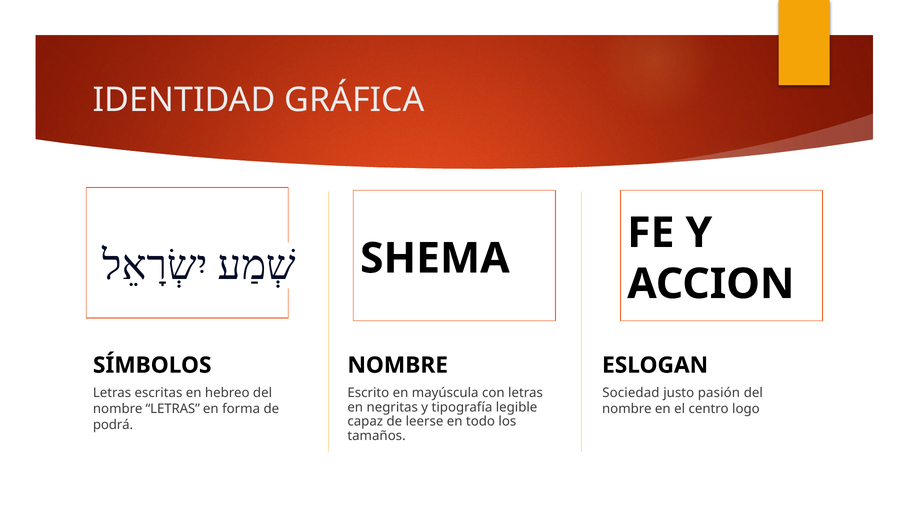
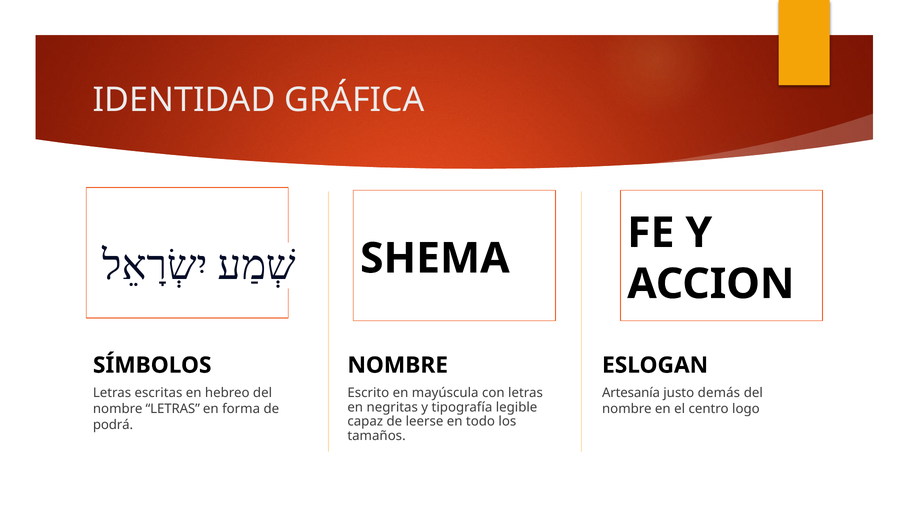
Sociedad: Sociedad -> Artesanía
pasión: pasión -> demás
